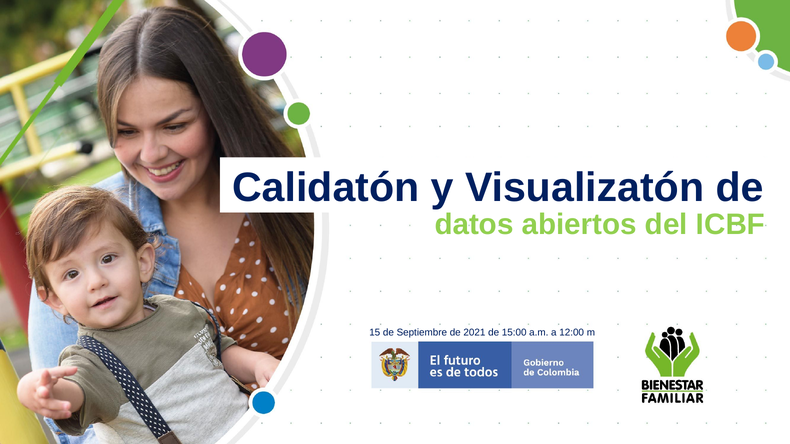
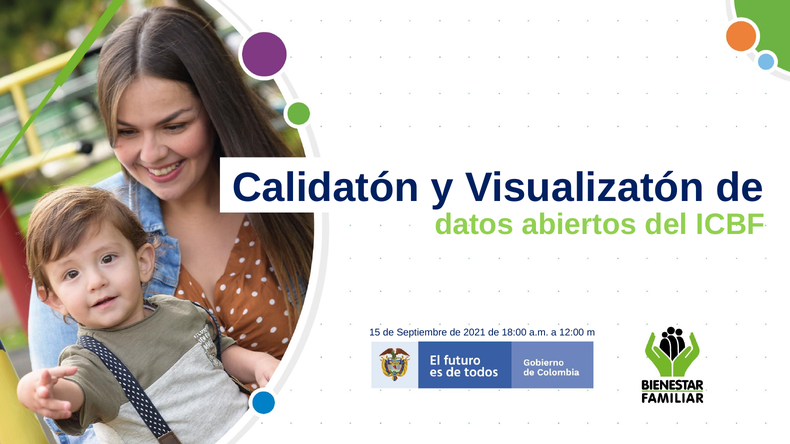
15:00: 15:00 -> 18:00
